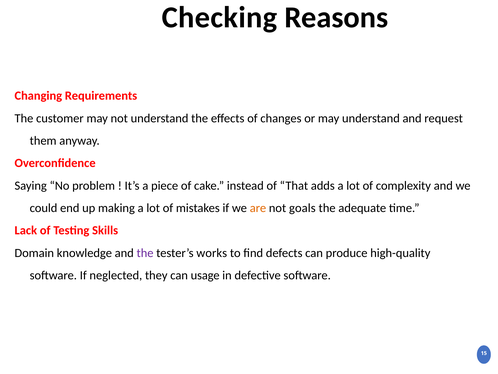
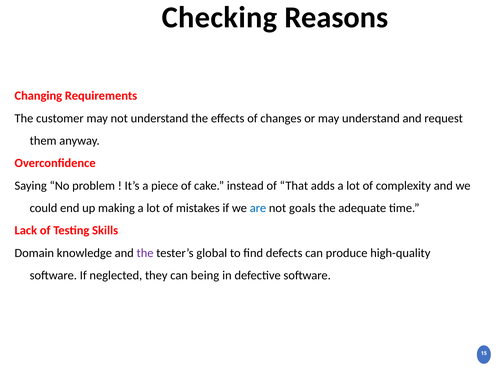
are colour: orange -> blue
works: works -> global
usage: usage -> being
